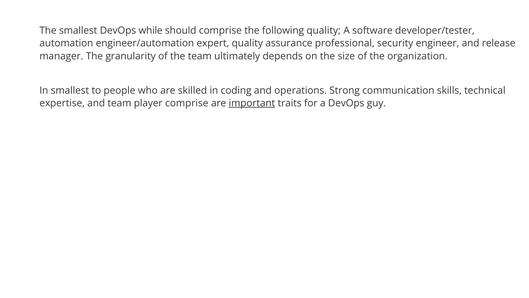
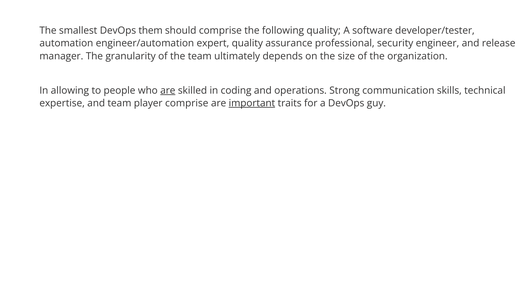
while: while -> them
In smallest: smallest -> allowing
are at (168, 90) underline: none -> present
